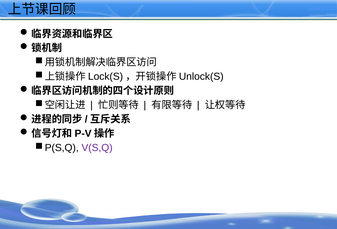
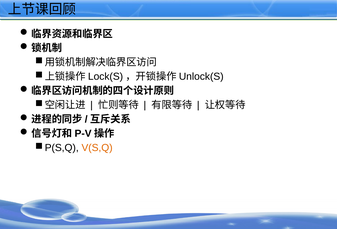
V(S,Q colour: purple -> orange
